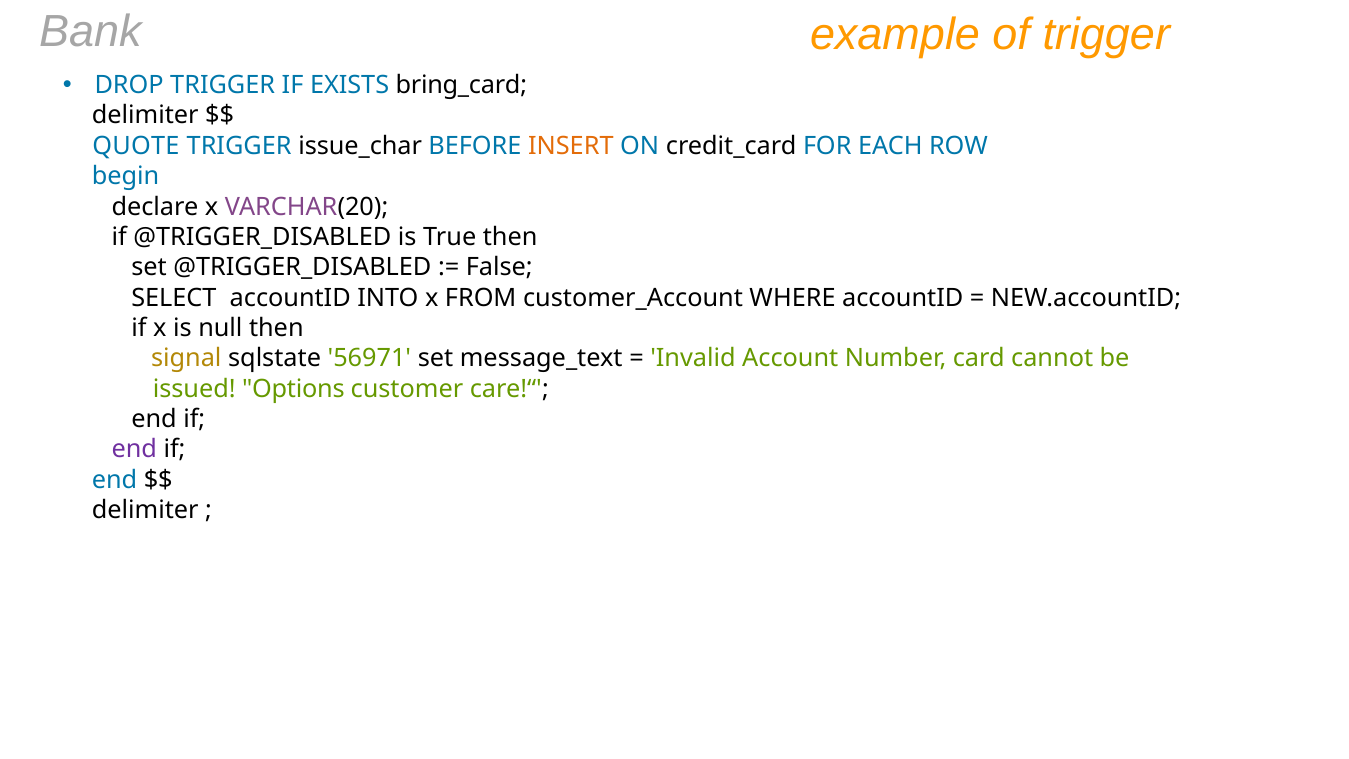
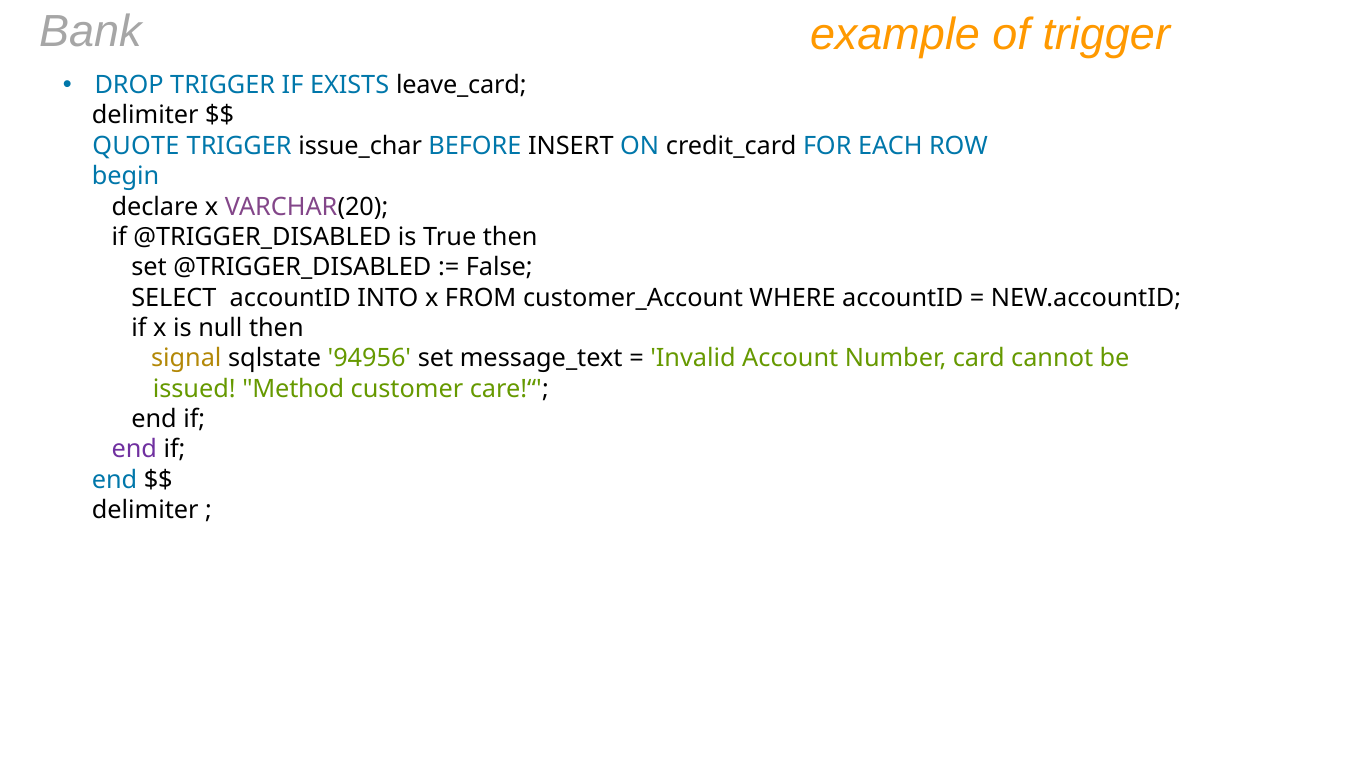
bring_card: bring_card -> leave_card
INSERT colour: orange -> black
56971: 56971 -> 94956
Options: Options -> Method
